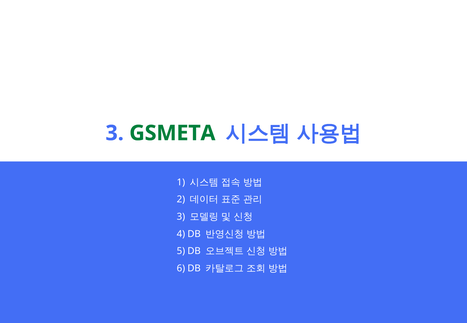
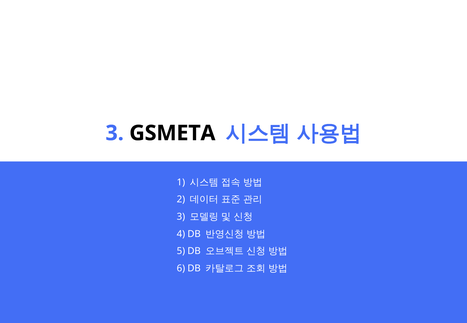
GSMETA colour: green -> black
